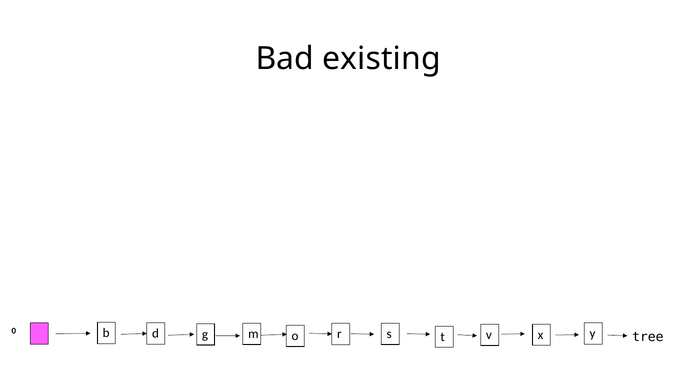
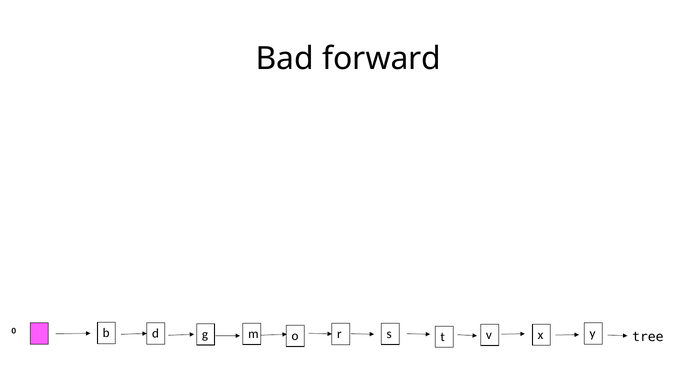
existing: existing -> forward
